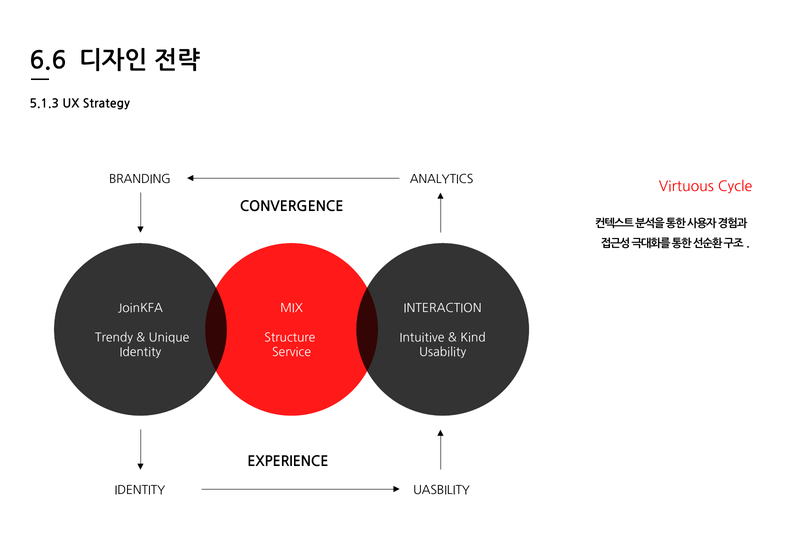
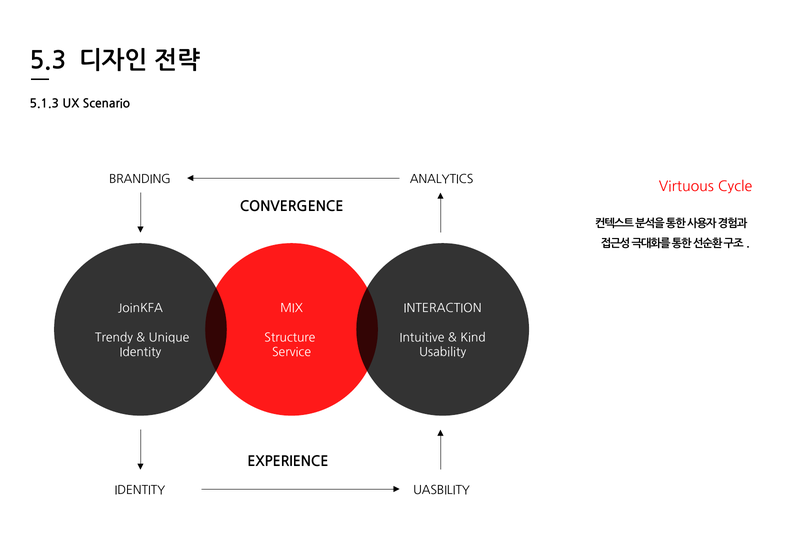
6.6: 6.6 -> 5.3
Strategy: Strategy -> Scenario
